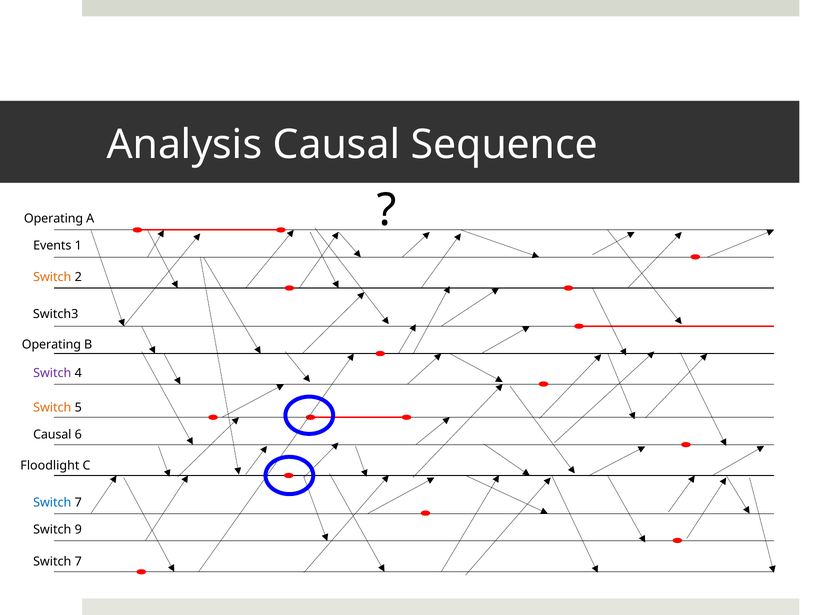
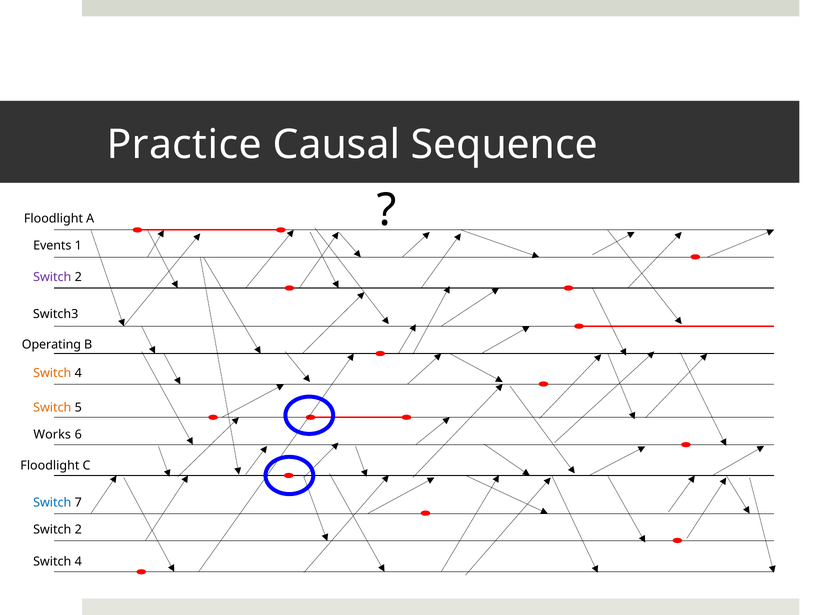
Analysis: Analysis -> Practice
Operating at (54, 219): Operating -> Floodlight
Switch at (52, 277) colour: orange -> purple
Switch at (52, 373) colour: purple -> orange
Causal at (52, 435): Causal -> Works
9 at (78, 529): 9 -> 2
7 at (78, 562): 7 -> 4
